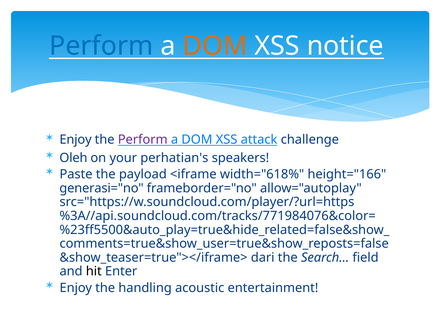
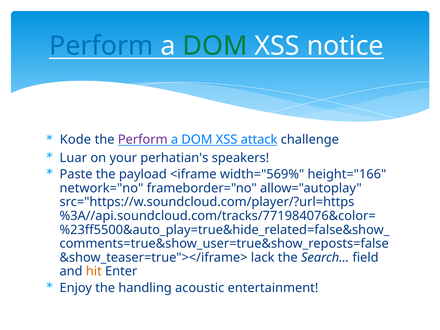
DOM at (215, 46) colour: orange -> green
Enjoy at (76, 140): Enjoy -> Kode
Oleh: Oleh -> Luar
width="618%: width="618% -> width="569%
generasi="no: generasi="no -> network="no
dari: dari -> lack
hit colour: black -> orange
